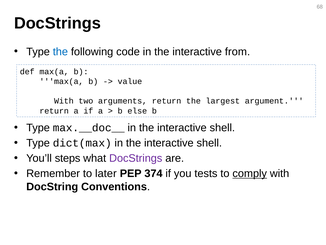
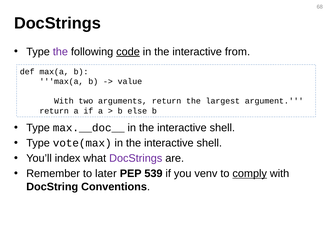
the at (60, 52) colour: blue -> purple
code underline: none -> present
dict(max: dict(max -> vote(max
steps: steps -> index
374: 374 -> 539
tests: tests -> venv
